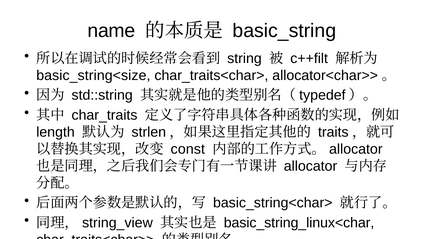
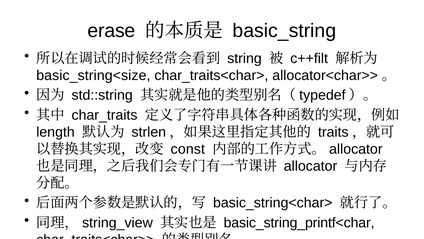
name: name -> erase
basic_string_linux<char: basic_string_linux<char -> basic_string_printf<char
